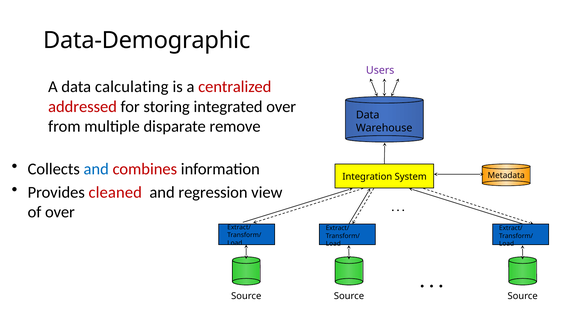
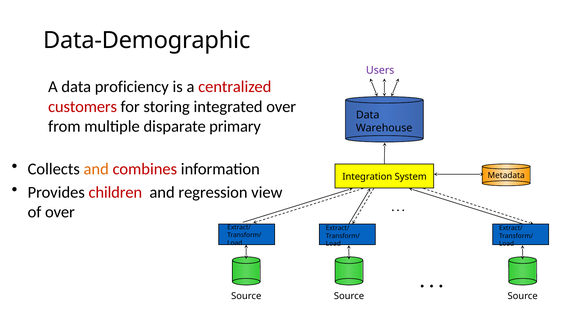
calculating: calculating -> proficiency
addressed: addressed -> customers
remove: remove -> primary
and at (96, 169) colour: blue -> orange
cleaned: cleaned -> children
